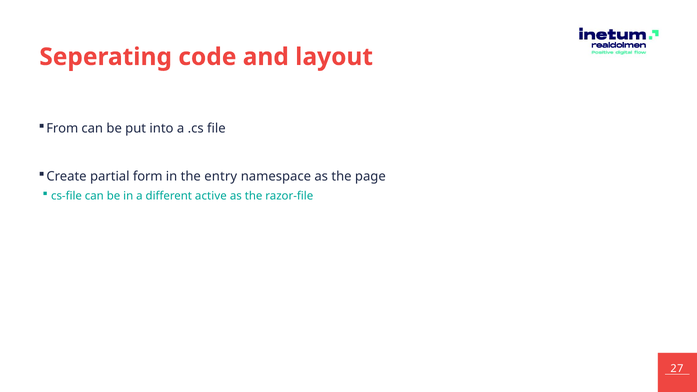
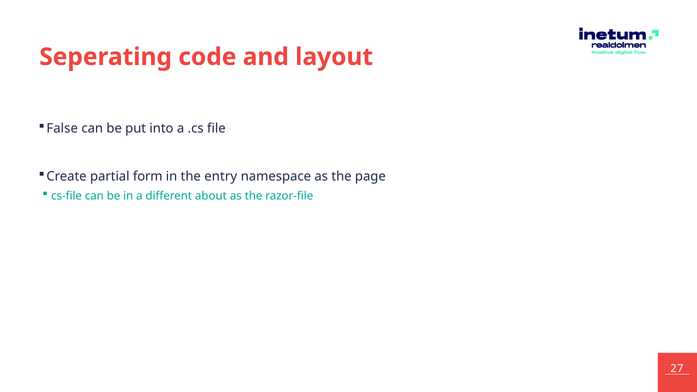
From: From -> False
active: active -> about
